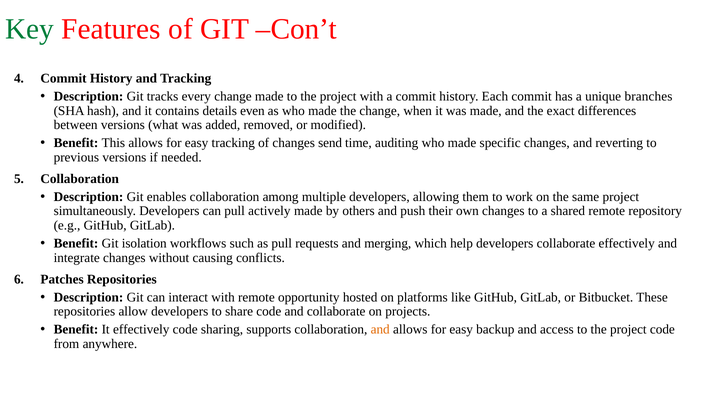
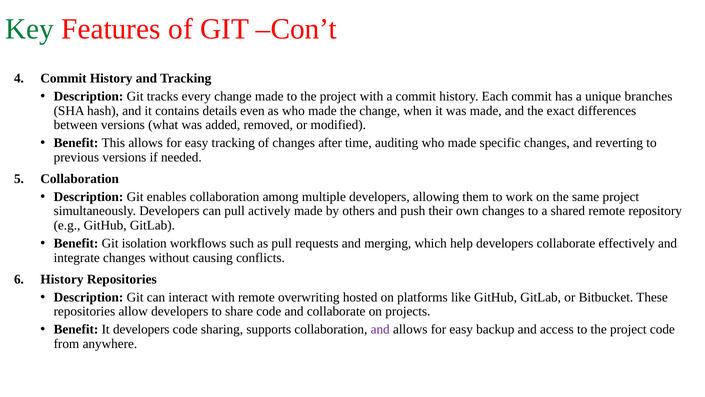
send: send -> after
Patches at (62, 279): Patches -> History
opportunity: opportunity -> overwriting
It effectively: effectively -> developers
and at (380, 329) colour: orange -> purple
